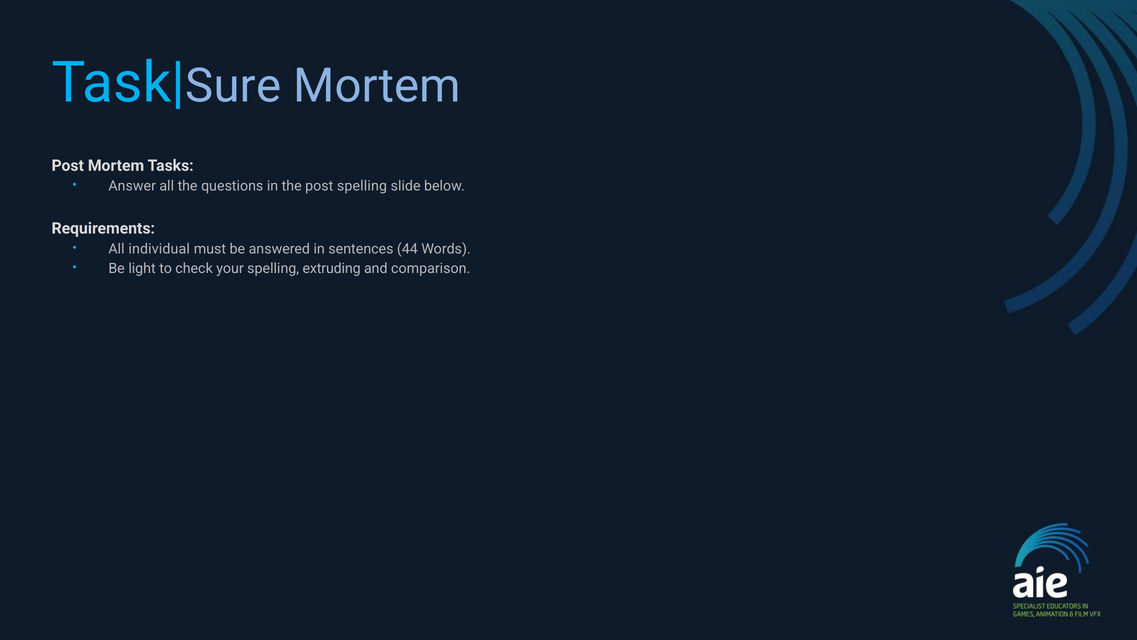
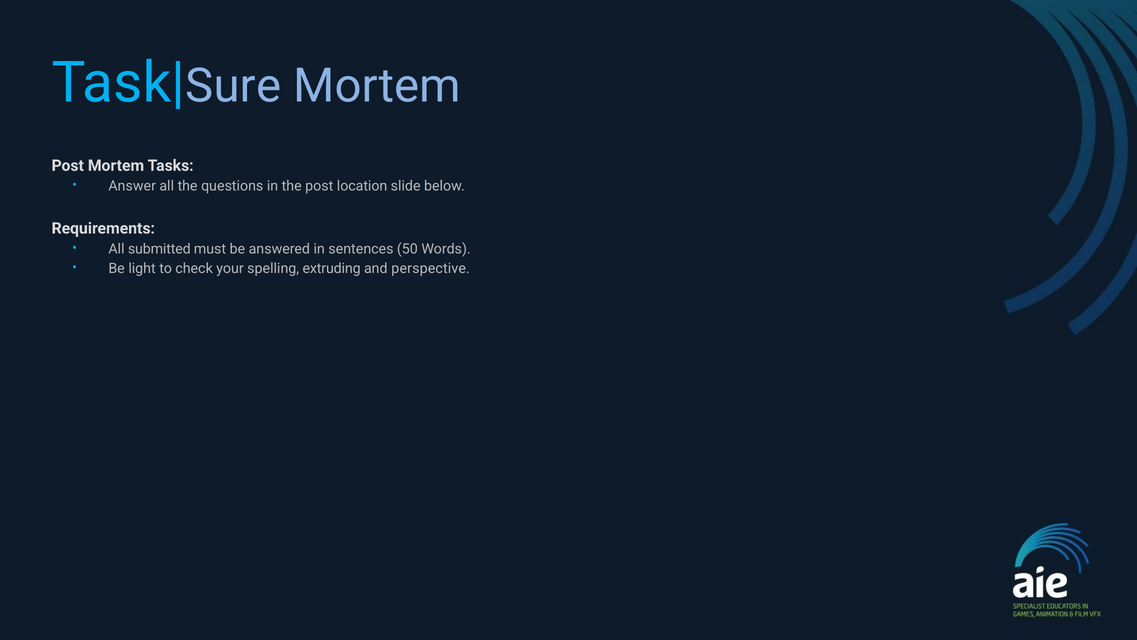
post spelling: spelling -> location
individual: individual -> submitted
44: 44 -> 50
comparison: comparison -> perspective
